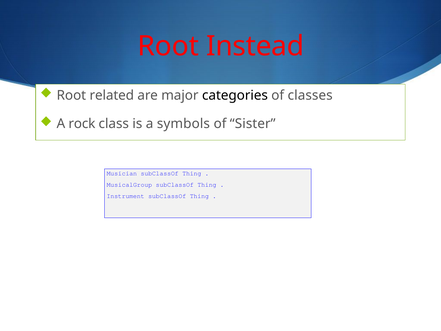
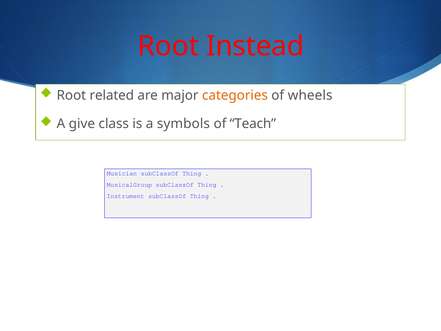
categories colour: black -> orange
classes: classes -> wheels
rock: rock -> give
Sister: Sister -> Teach
